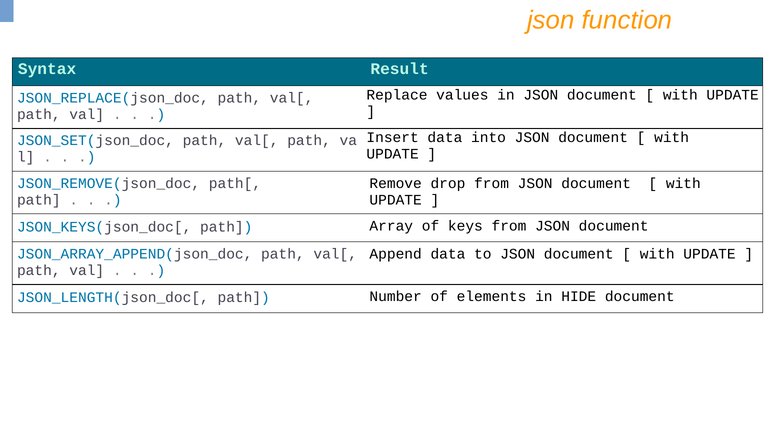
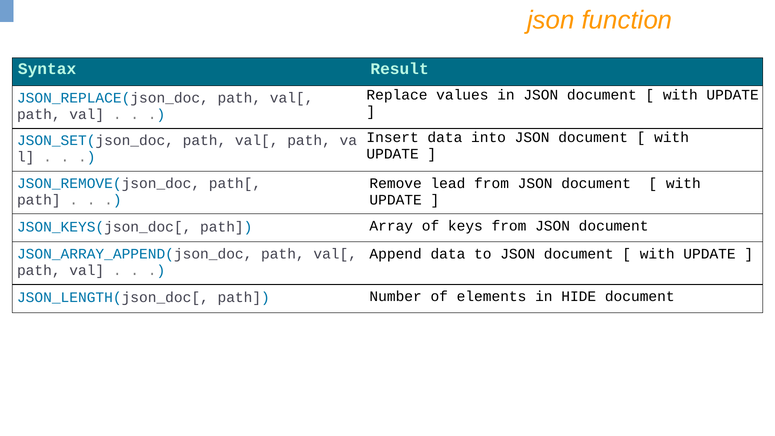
drop: drop -> lead
